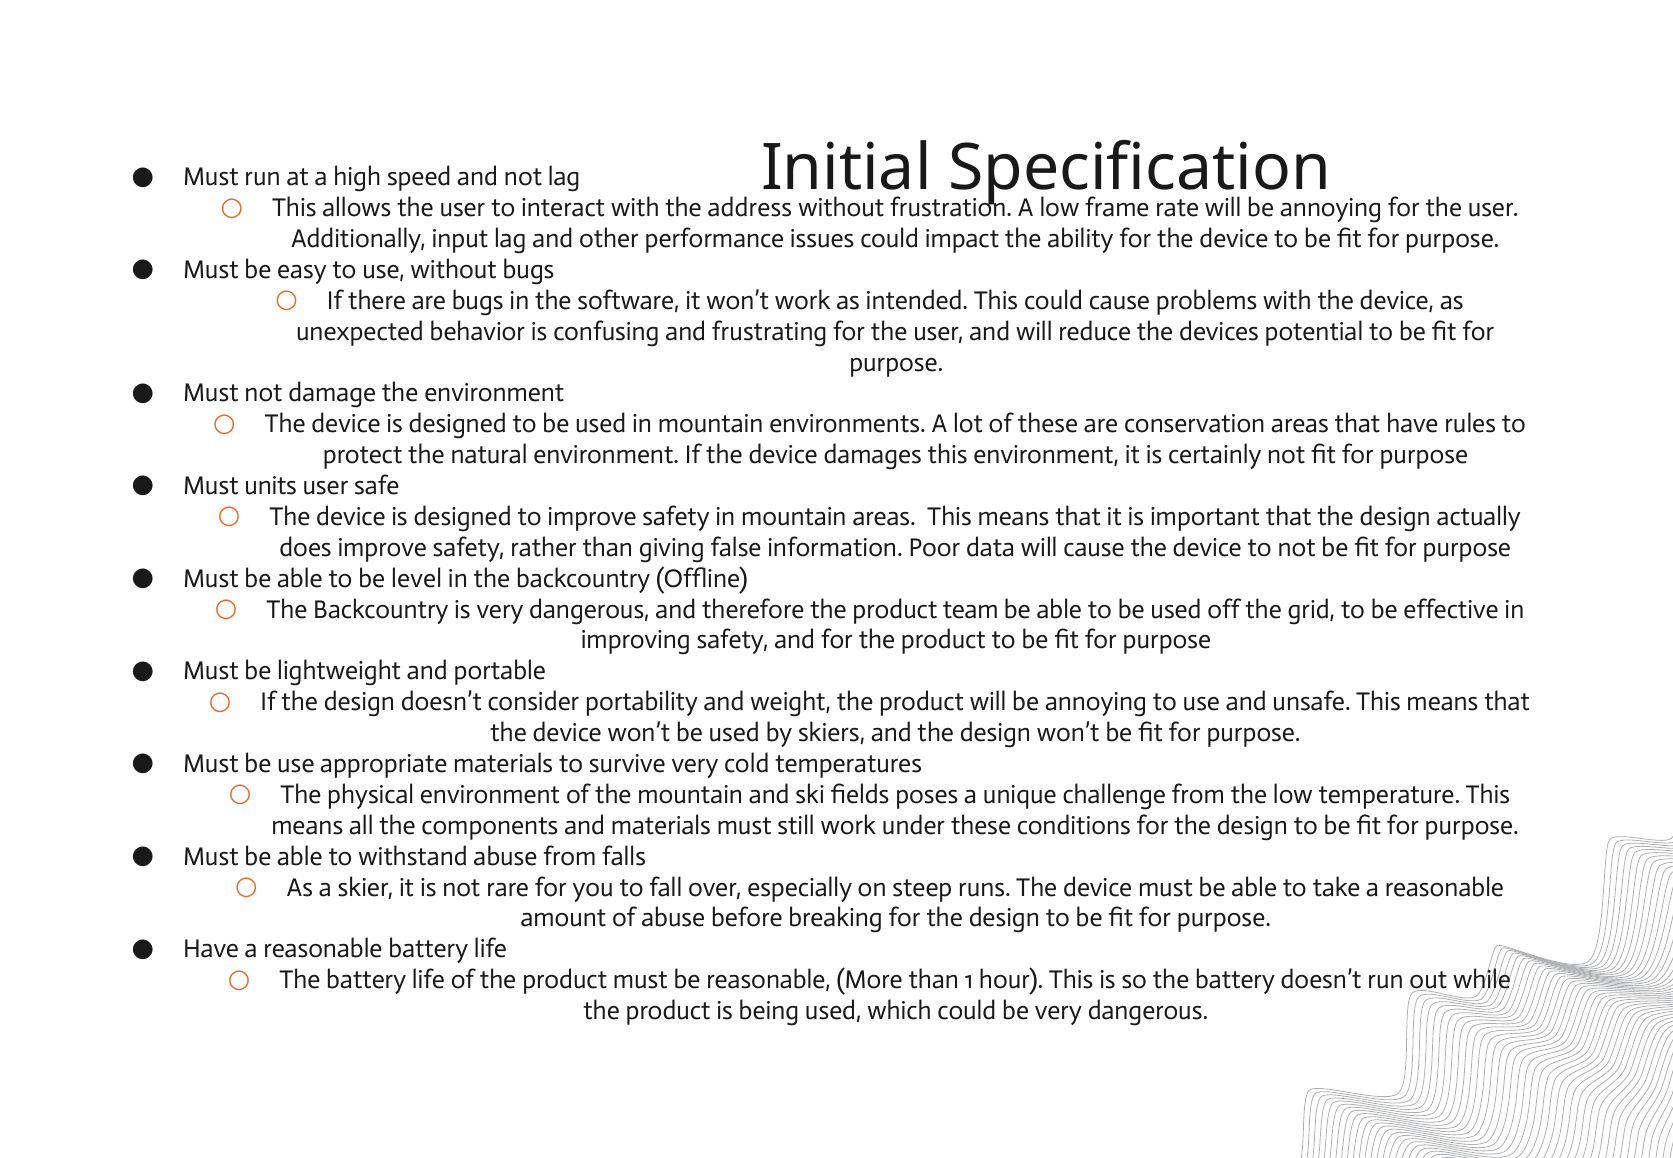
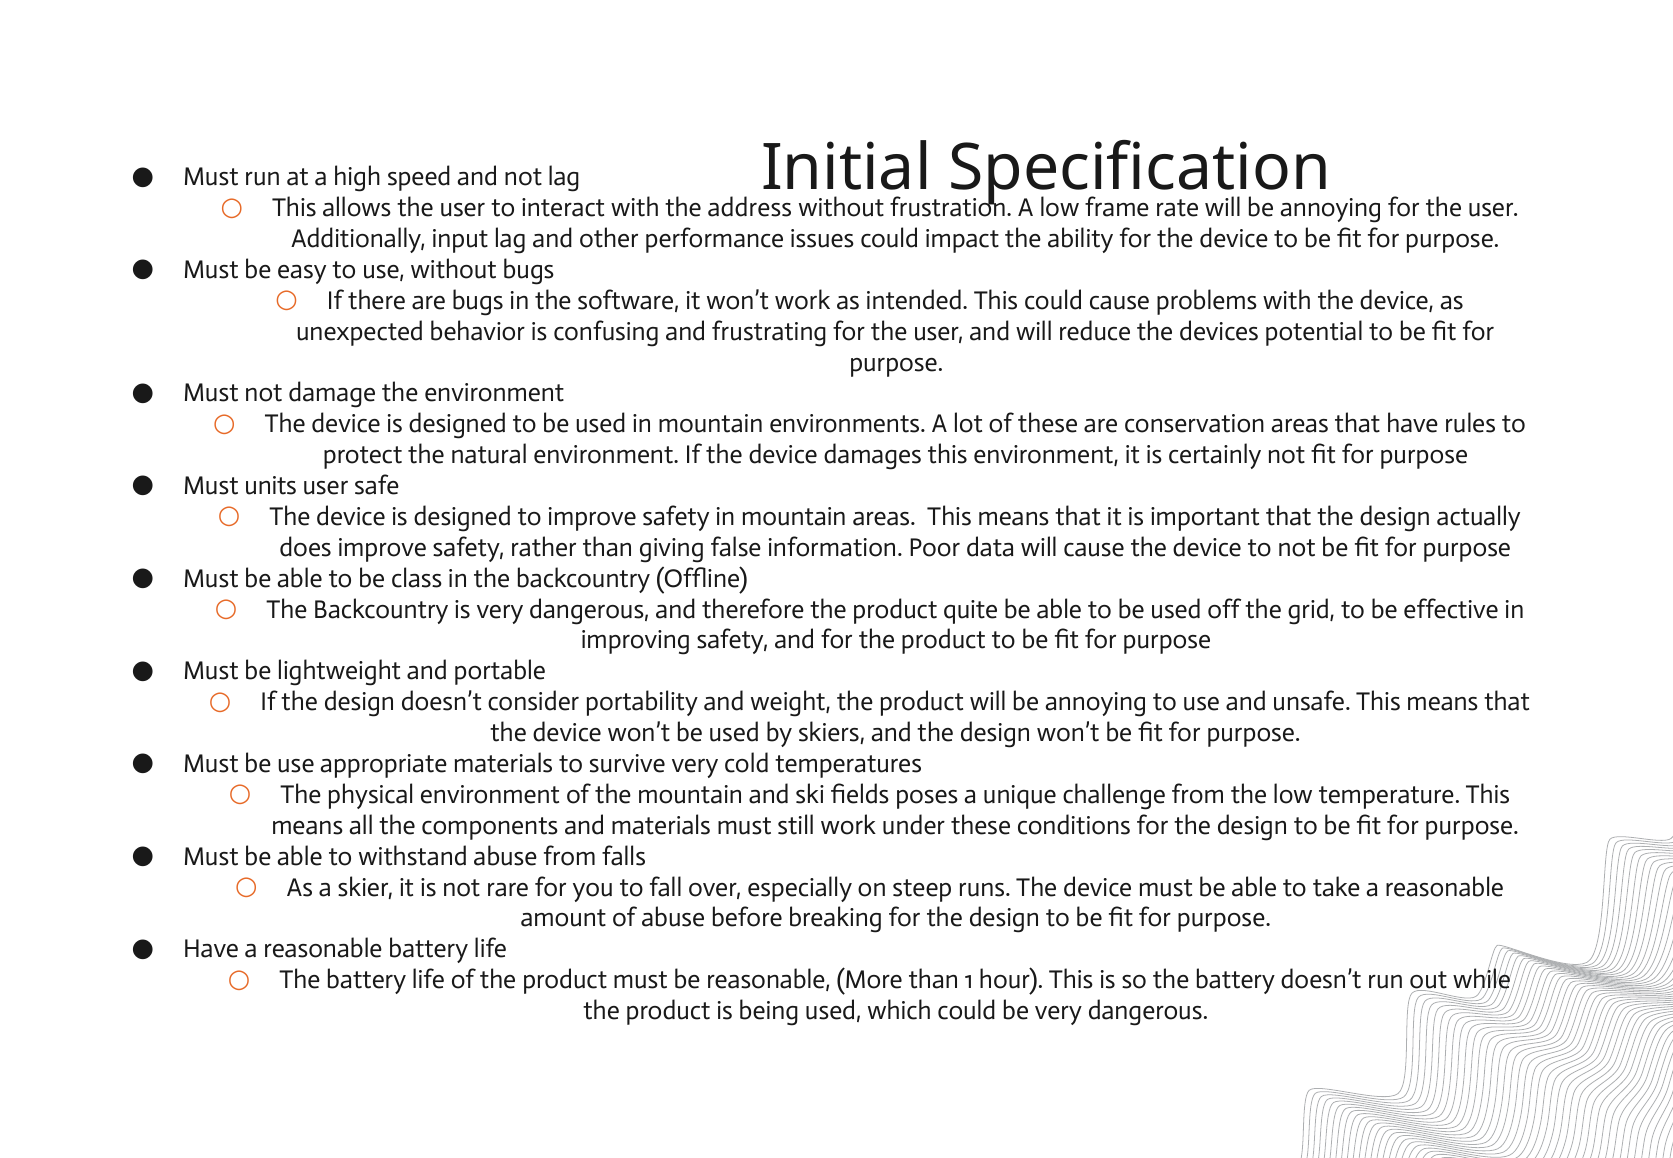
level: level -> class
team: team -> quite
